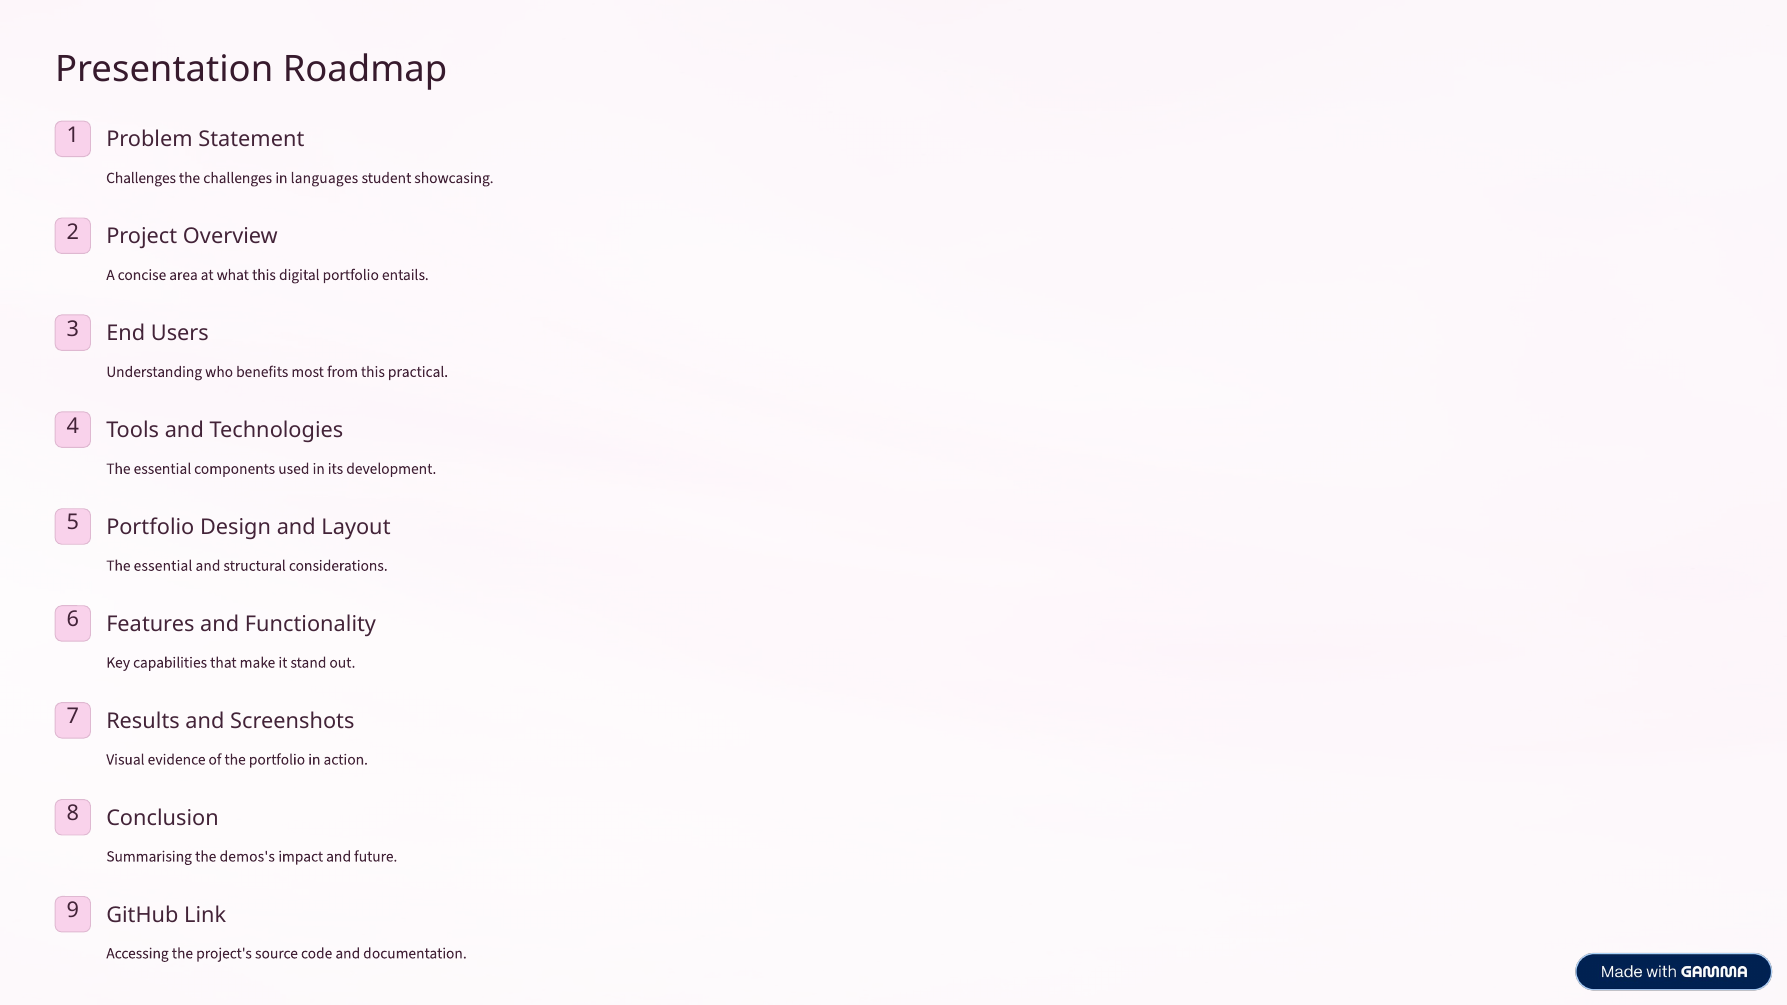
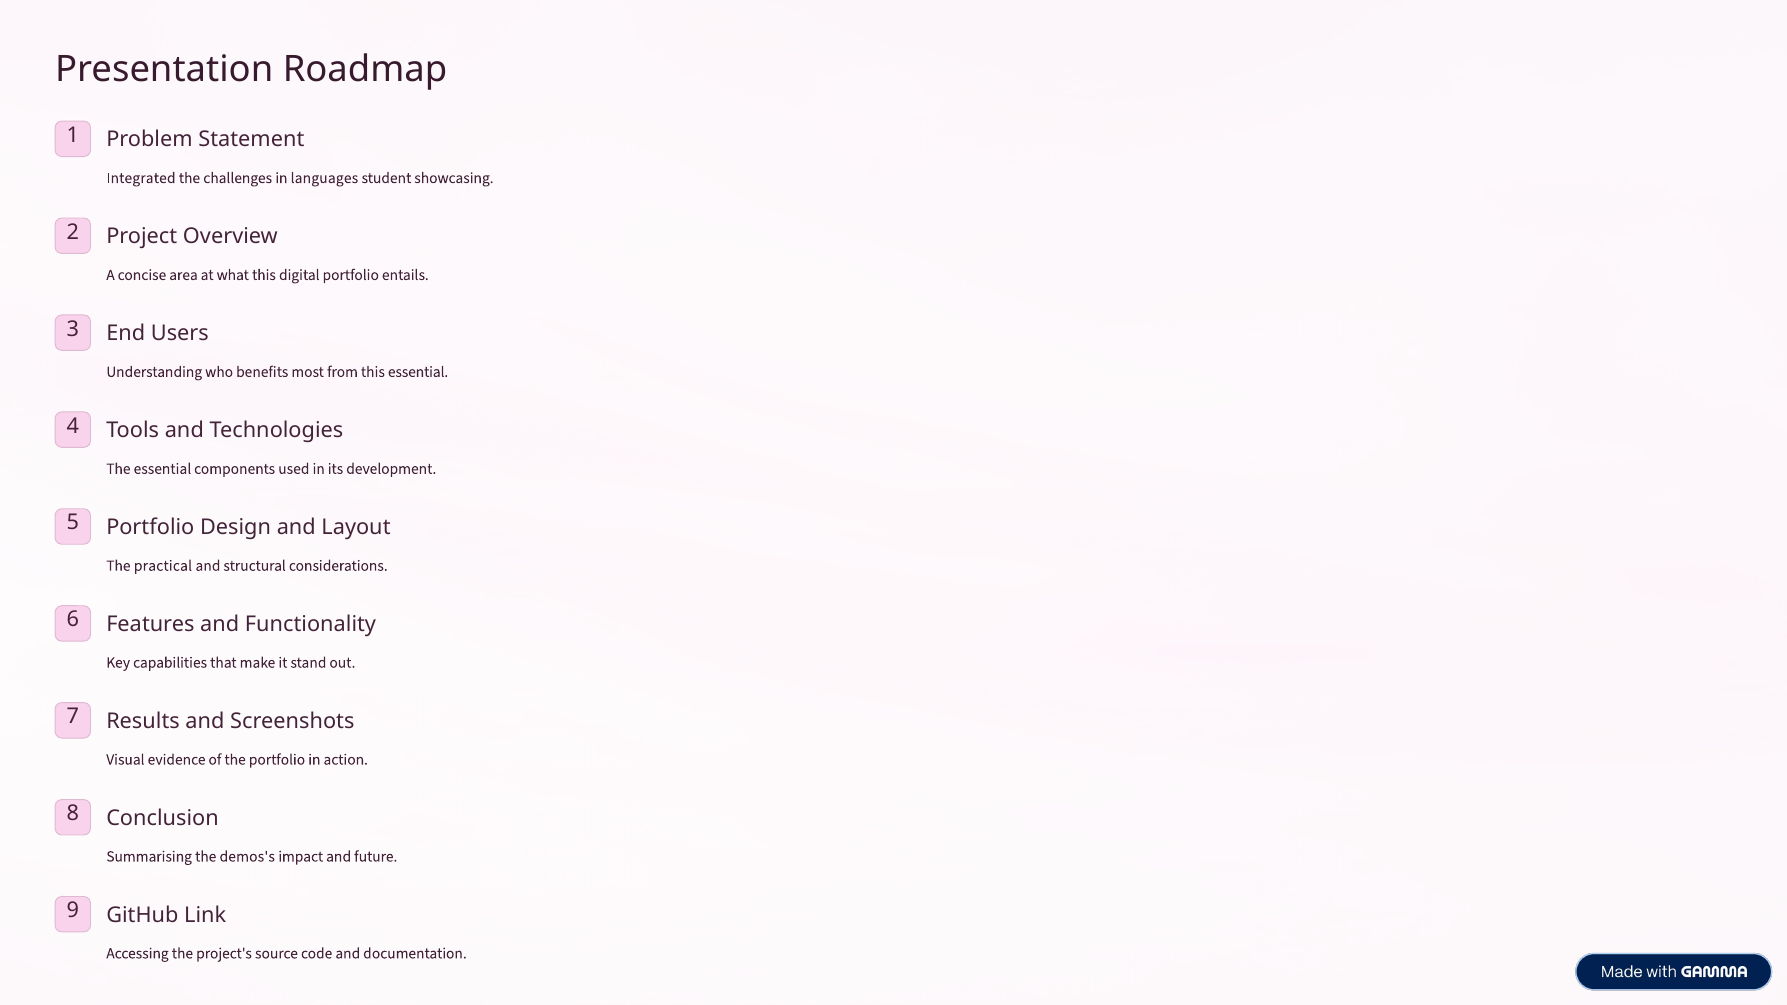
Challenges at (141, 178): Challenges -> Integrated
this practical: practical -> essential
essential at (163, 566): essential -> practical
